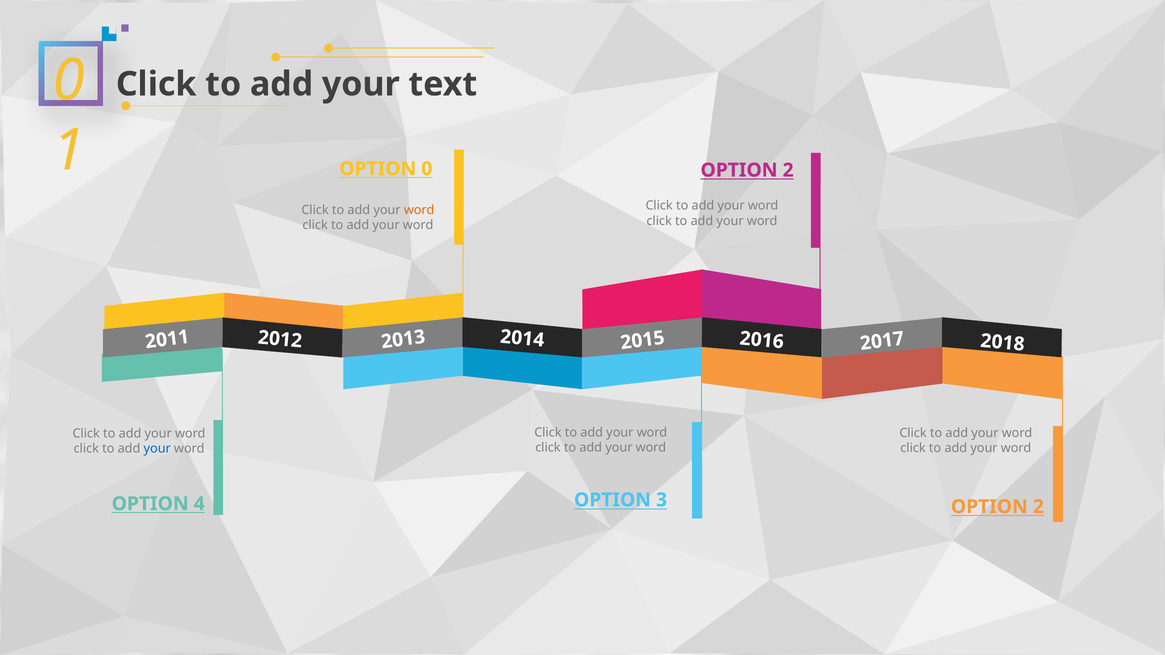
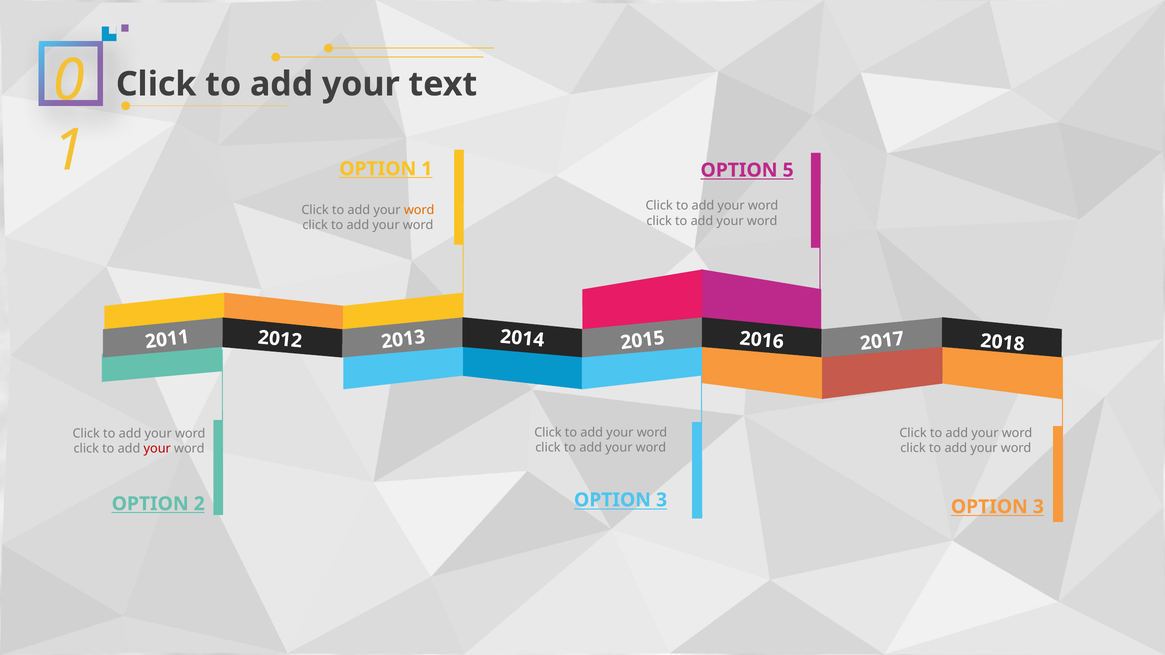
OPTION 0: 0 -> 1
2 at (788, 170): 2 -> 5
your at (157, 449) colour: blue -> red
4: 4 -> 2
2 at (1038, 507): 2 -> 3
